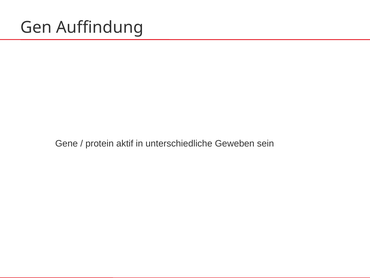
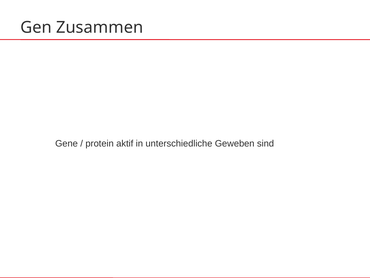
Auffindung: Auffindung -> Zusammen
sein: sein -> sind
